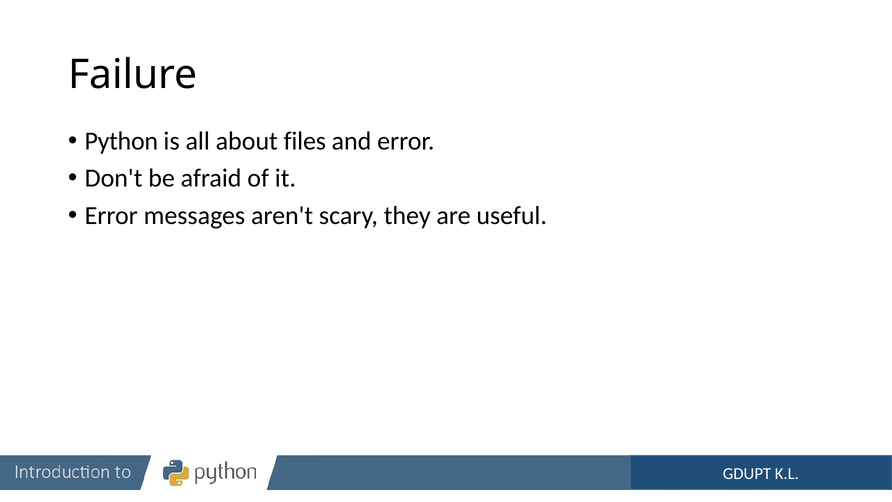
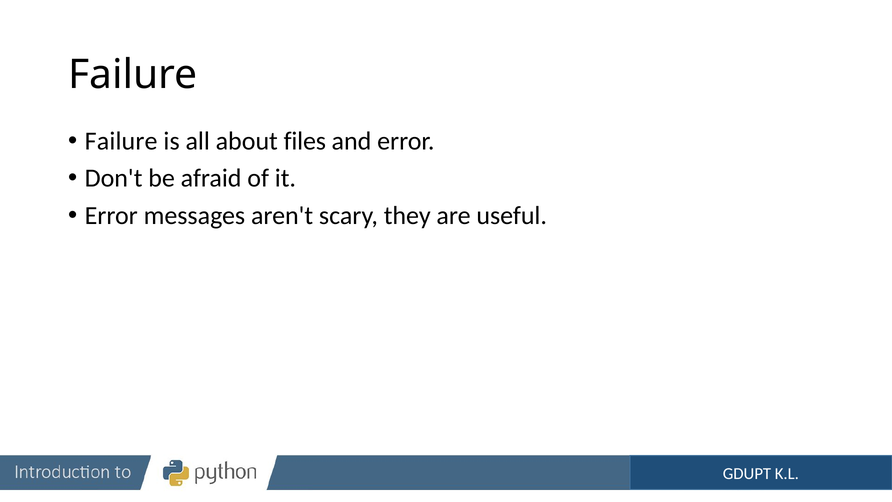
Python at (121, 141): Python -> Failure
